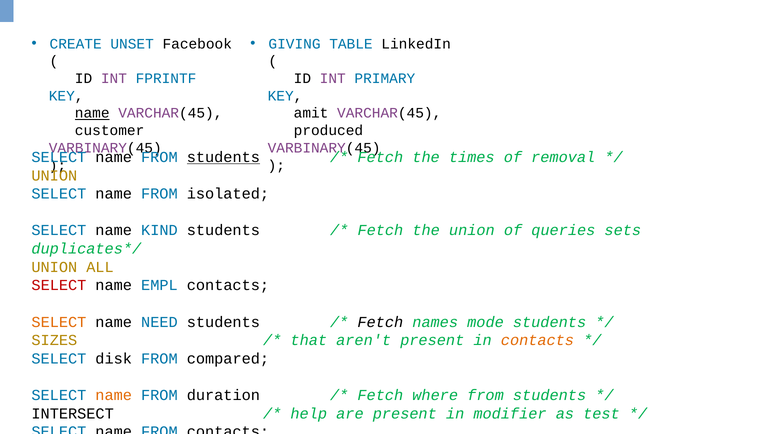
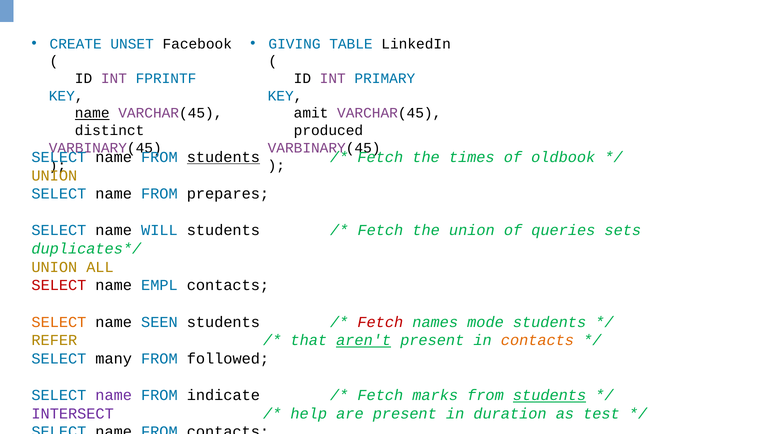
customer: customer -> distinct
removal: removal -> oldbook
isolated: isolated -> prepares
KIND: KIND -> WILL
NEED: NEED -> SEEN
Fetch at (380, 322) colour: black -> red
SIZES: SIZES -> REFER
aren't underline: none -> present
disk: disk -> many
compared: compared -> followed
name at (114, 395) colour: orange -> purple
duration: duration -> indicate
where: where -> marks
students at (550, 395) underline: none -> present
INTERSECT colour: black -> purple
modifier: modifier -> duration
